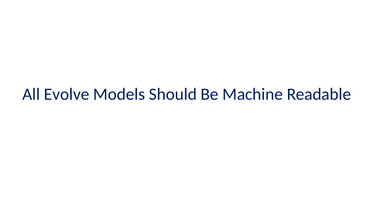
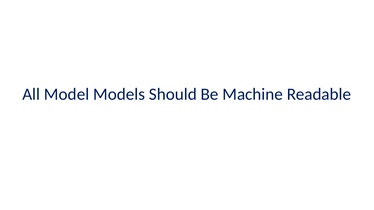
Evolve: Evolve -> Model
